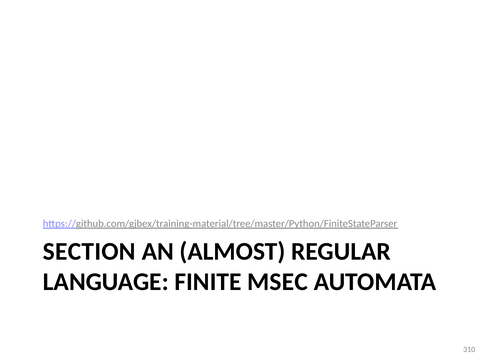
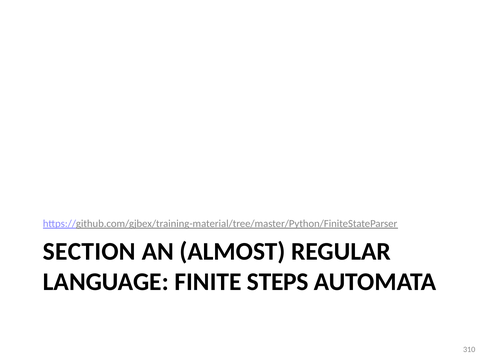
MSEC: MSEC -> STEPS
